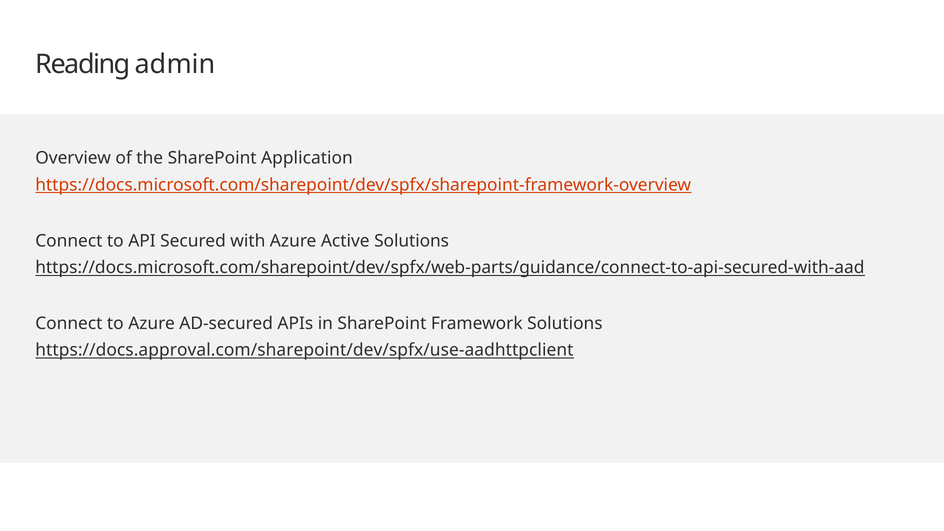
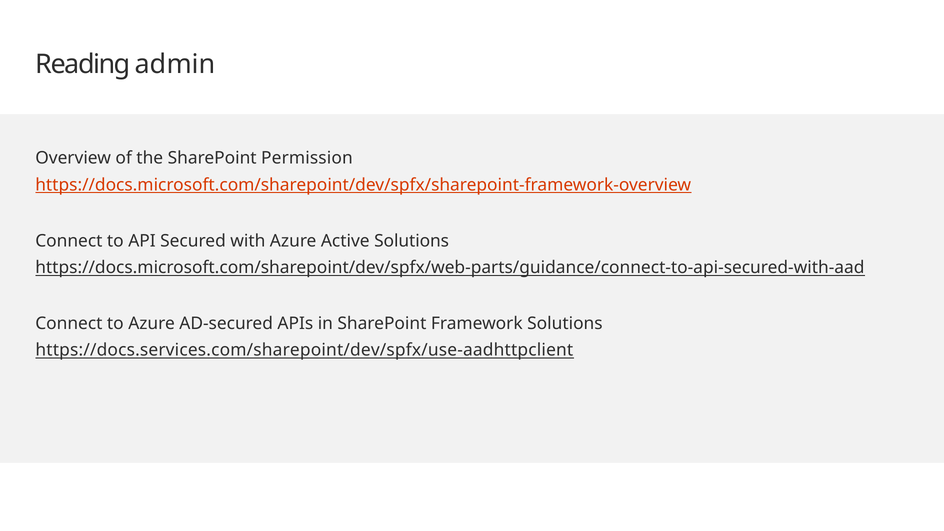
Application: Application -> Permission
https://docs.approval.com/sharepoint/dev/spfx/use-aadhttpclient: https://docs.approval.com/sharepoint/dev/spfx/use-aadhttpclient -> https://docs.services.com/sharepoint/dev/spfx/use-aadhttpclient
